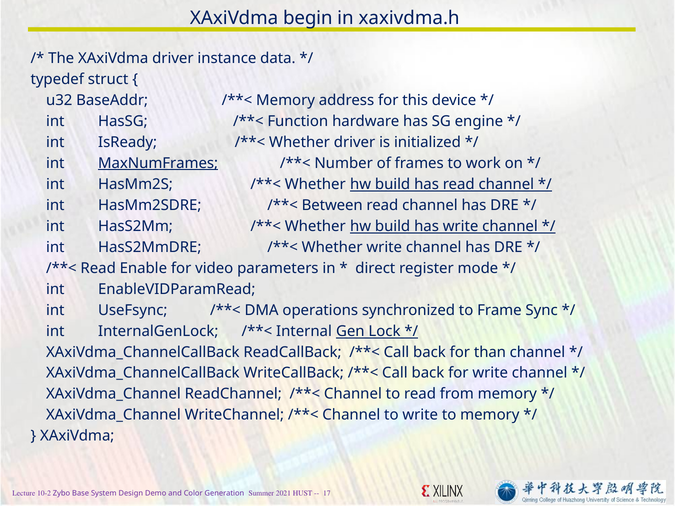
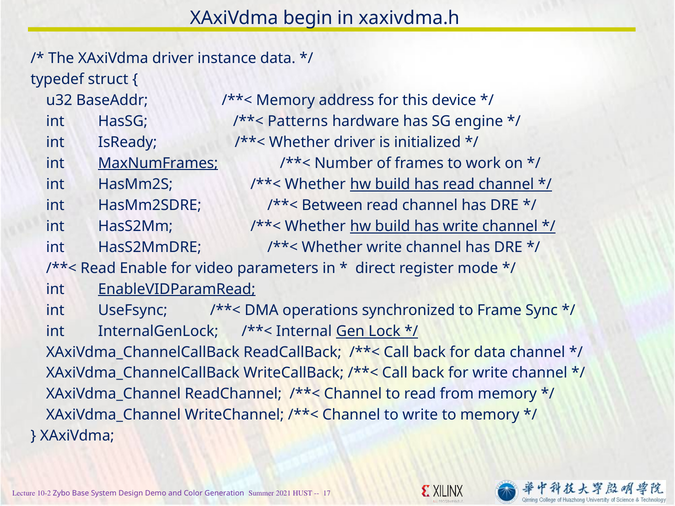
Function: Function -> Patterns
EnableVIDParamRead underline: none -> present
for than: than -> data
